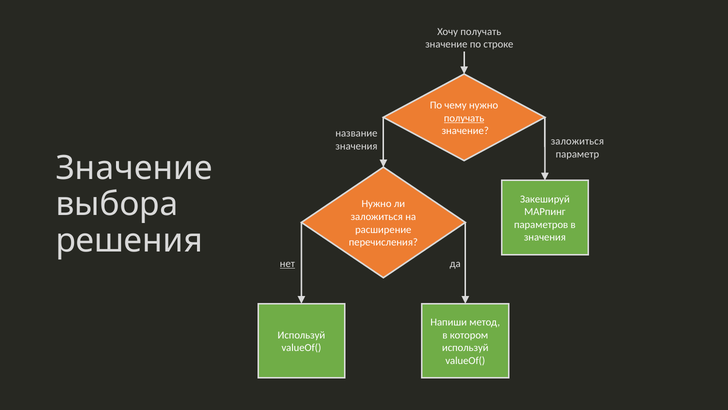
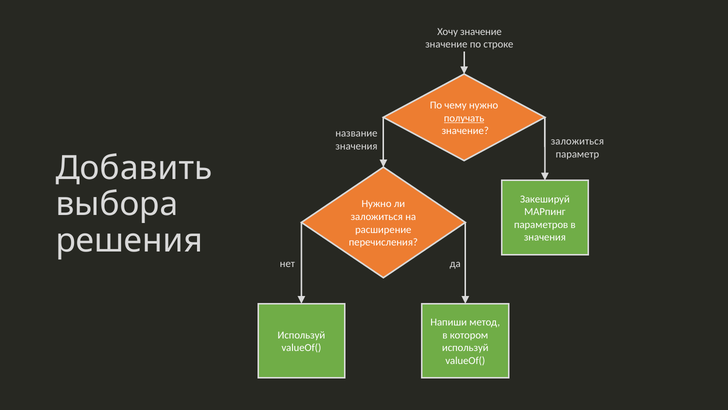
Хочу получать: получать -> значение
Значение at (134, 168): Значение -> Добавить
нет underline: present -> none
